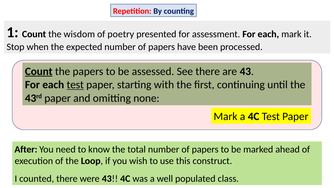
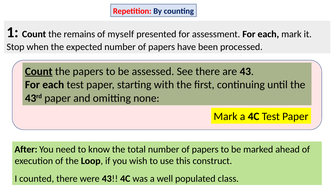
wisdom: wisdom -> remains
poetry: poetry -> myself
test at (75, 85) underline: present -> none
